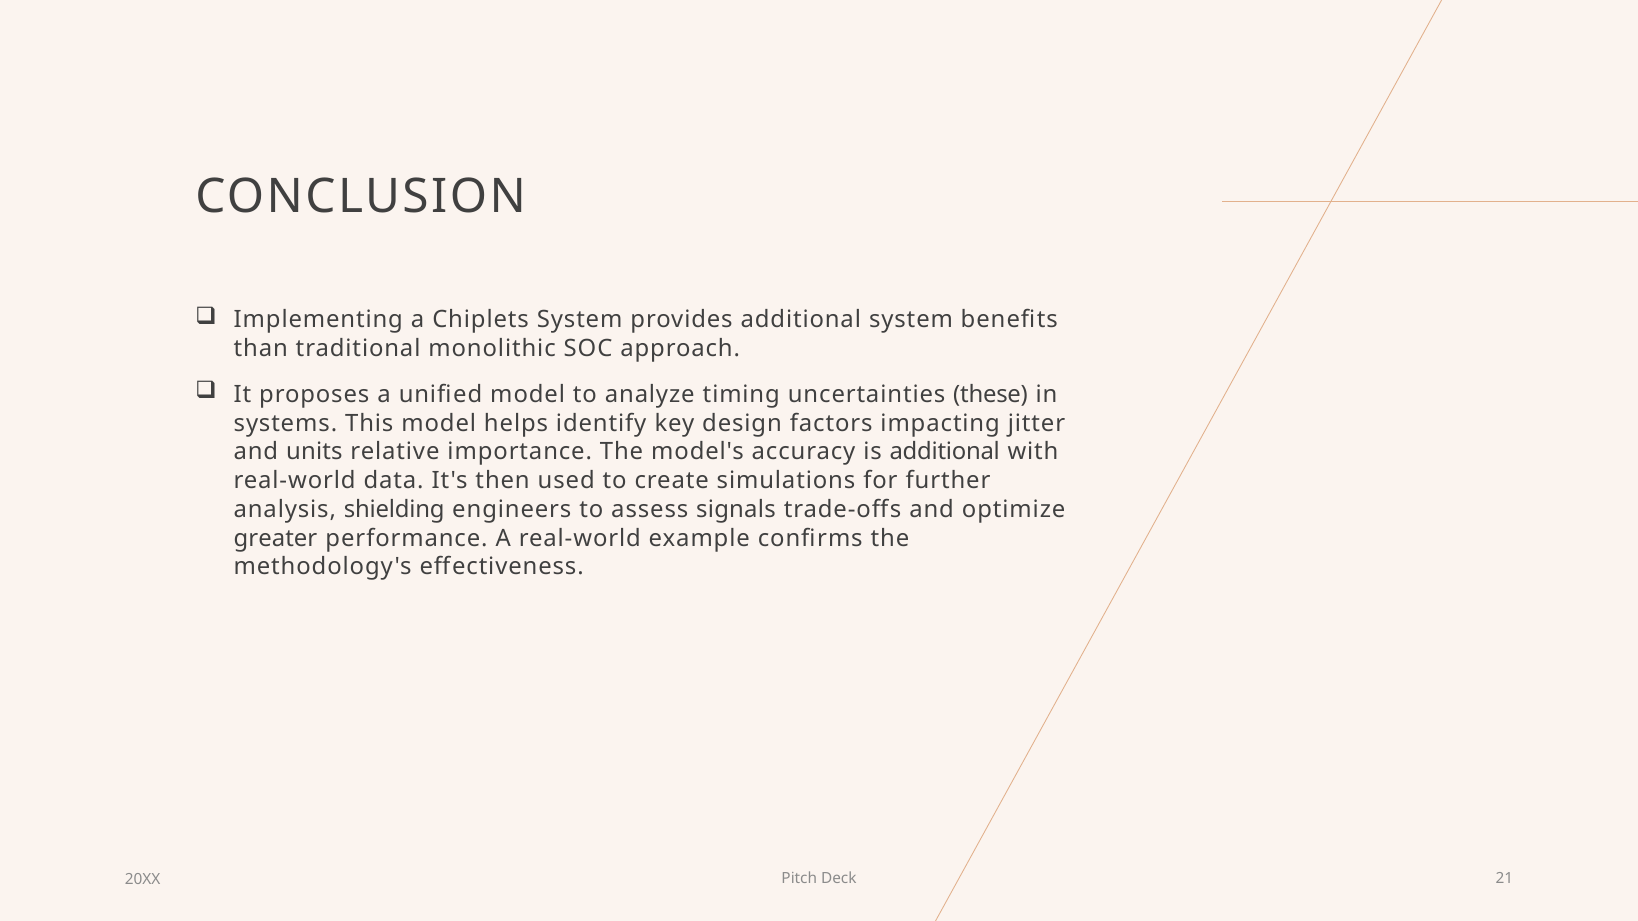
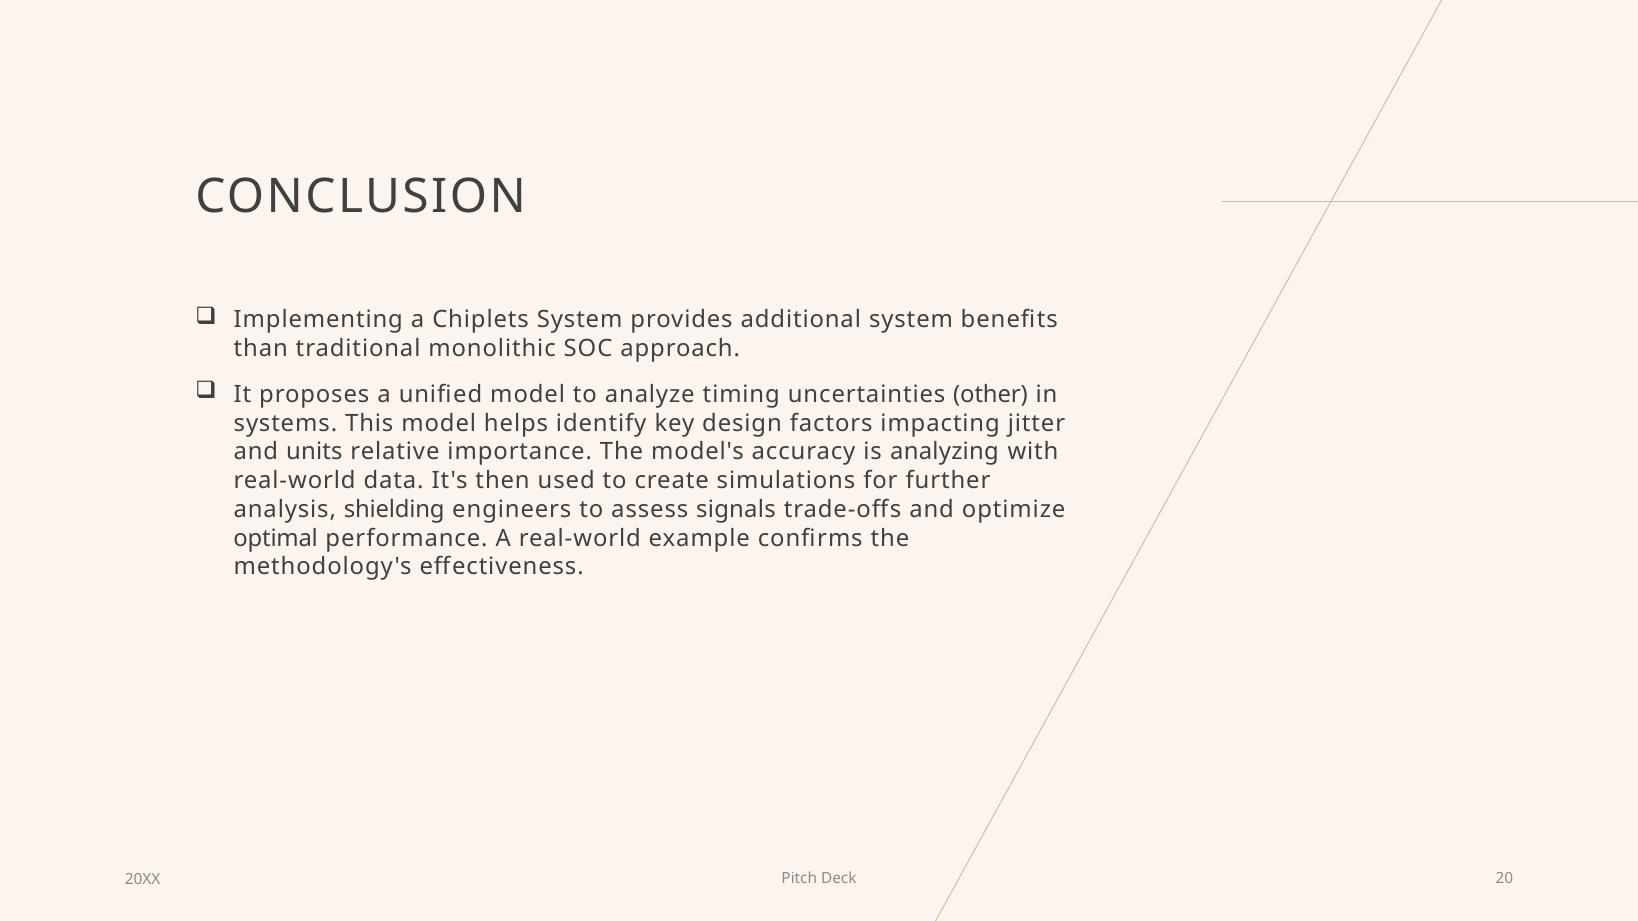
these: these -> other
is additional: additional -> analyzing
greater: greater -> optimal
21: 21 -> 20
